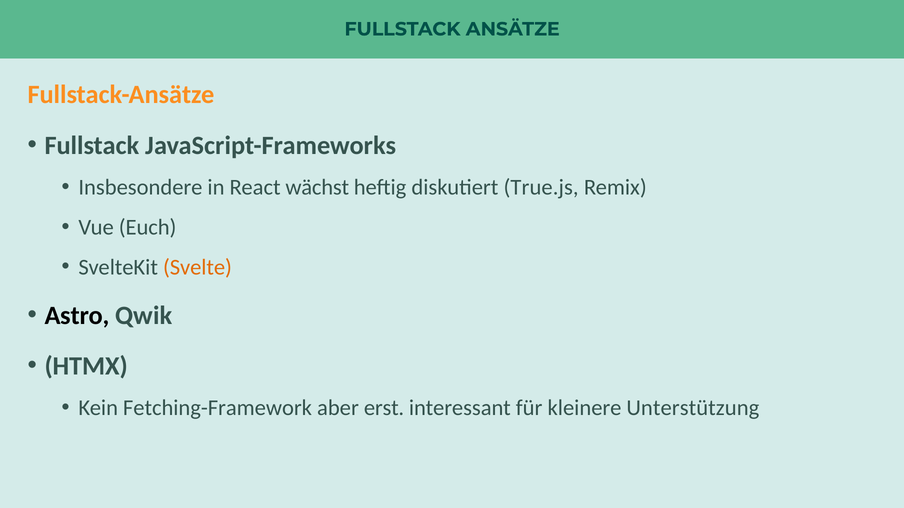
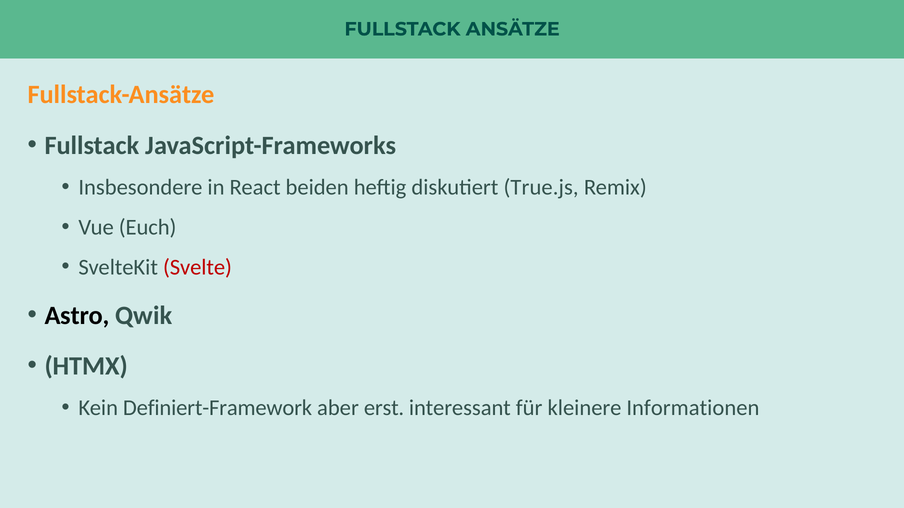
wächst: wächst -> beiden
Svelte colour: orange -> red
Fetching-Framework: Fetching-Framework -> Definiert-Framework
Unterstützung: Unterstützung -> Informationen
